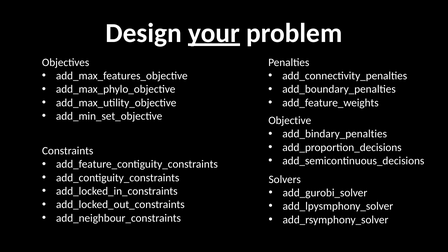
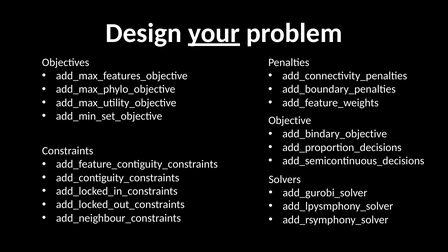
add_bindary_penalties: add_bindary_penalties -> add_bindary_objective
